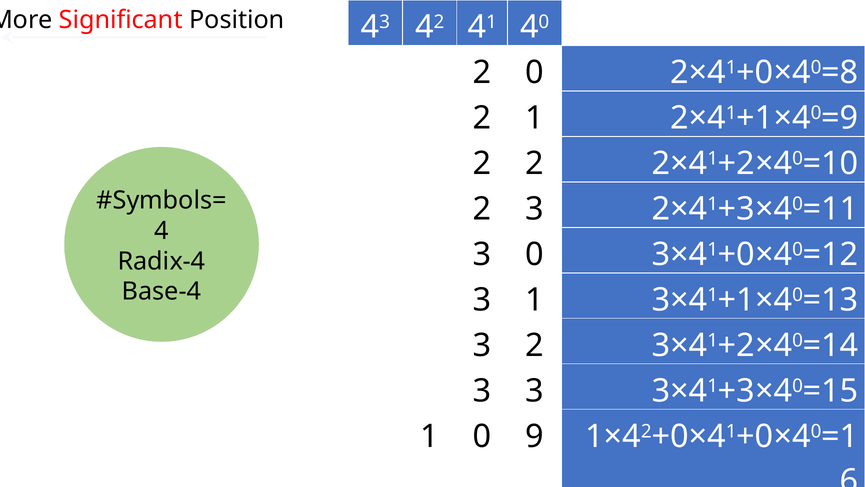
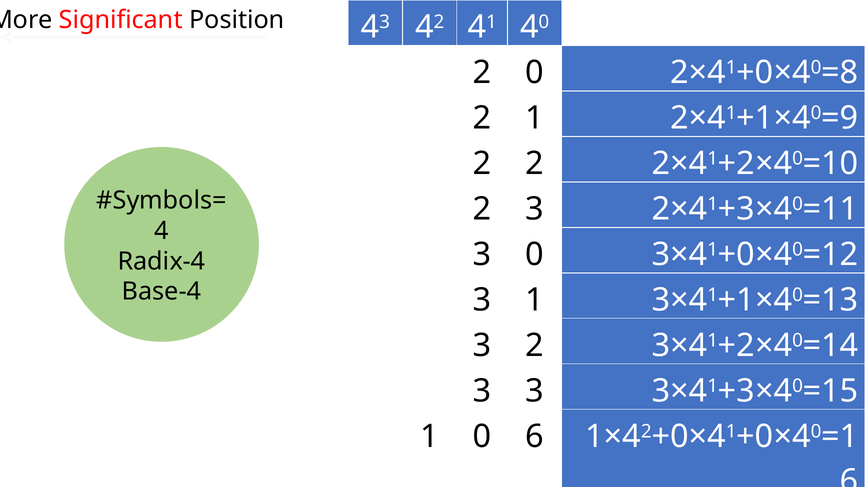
0 9: 9 -> 6
